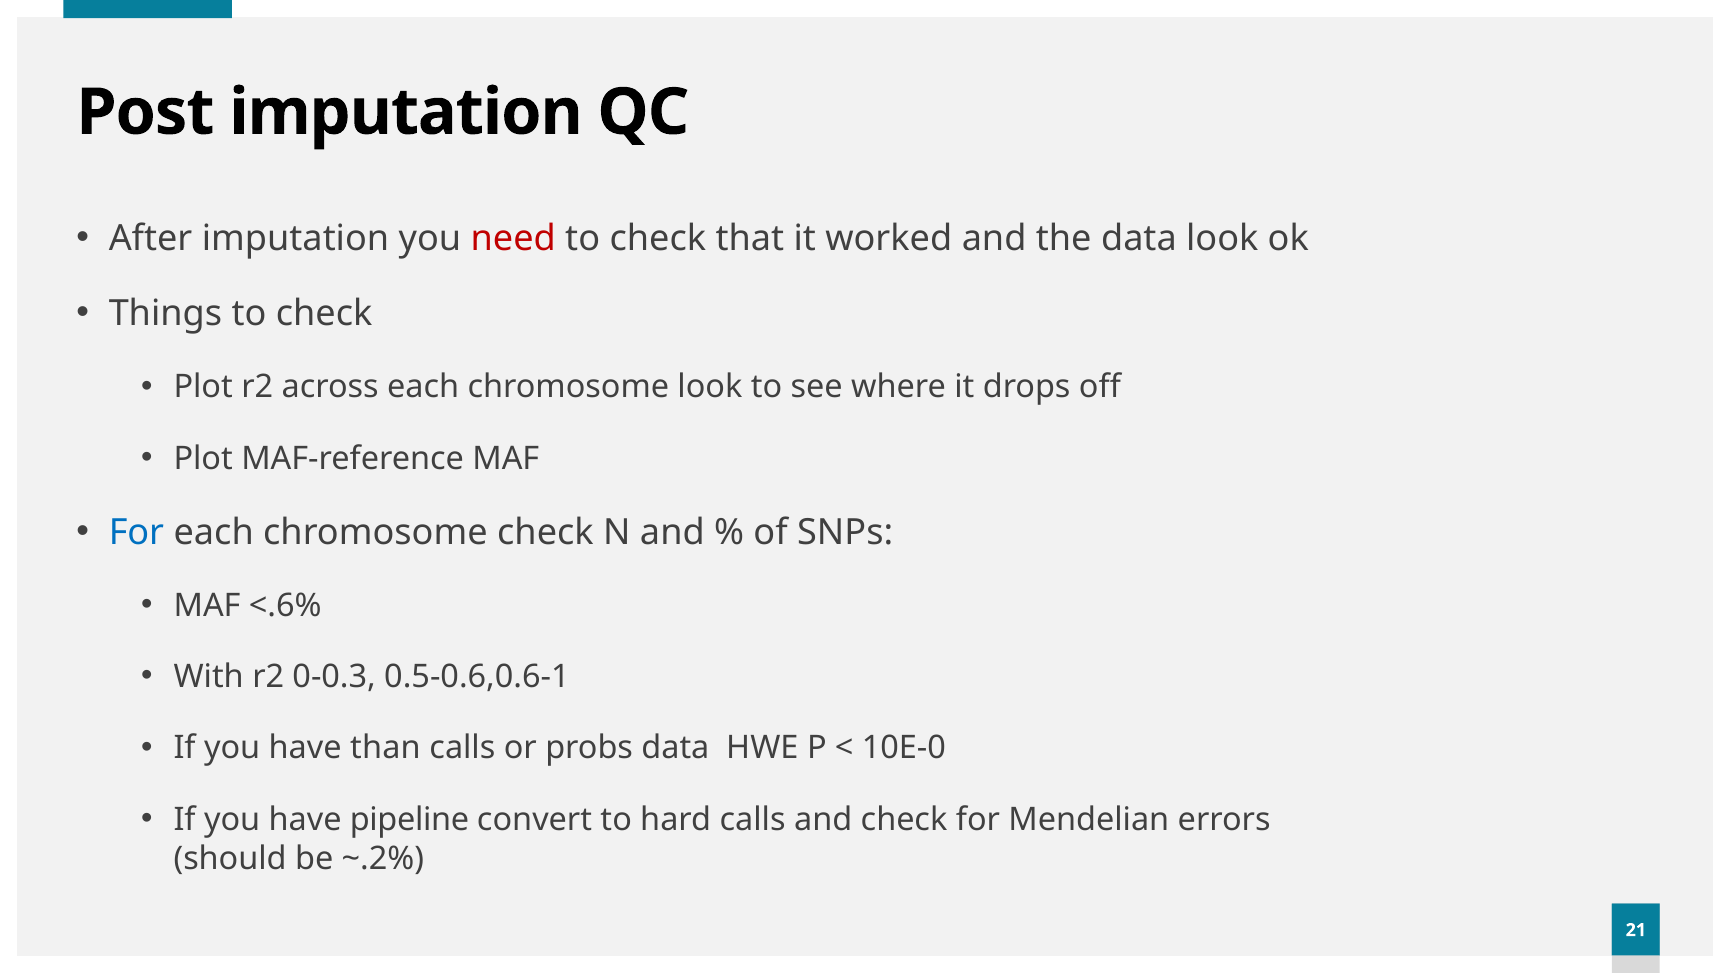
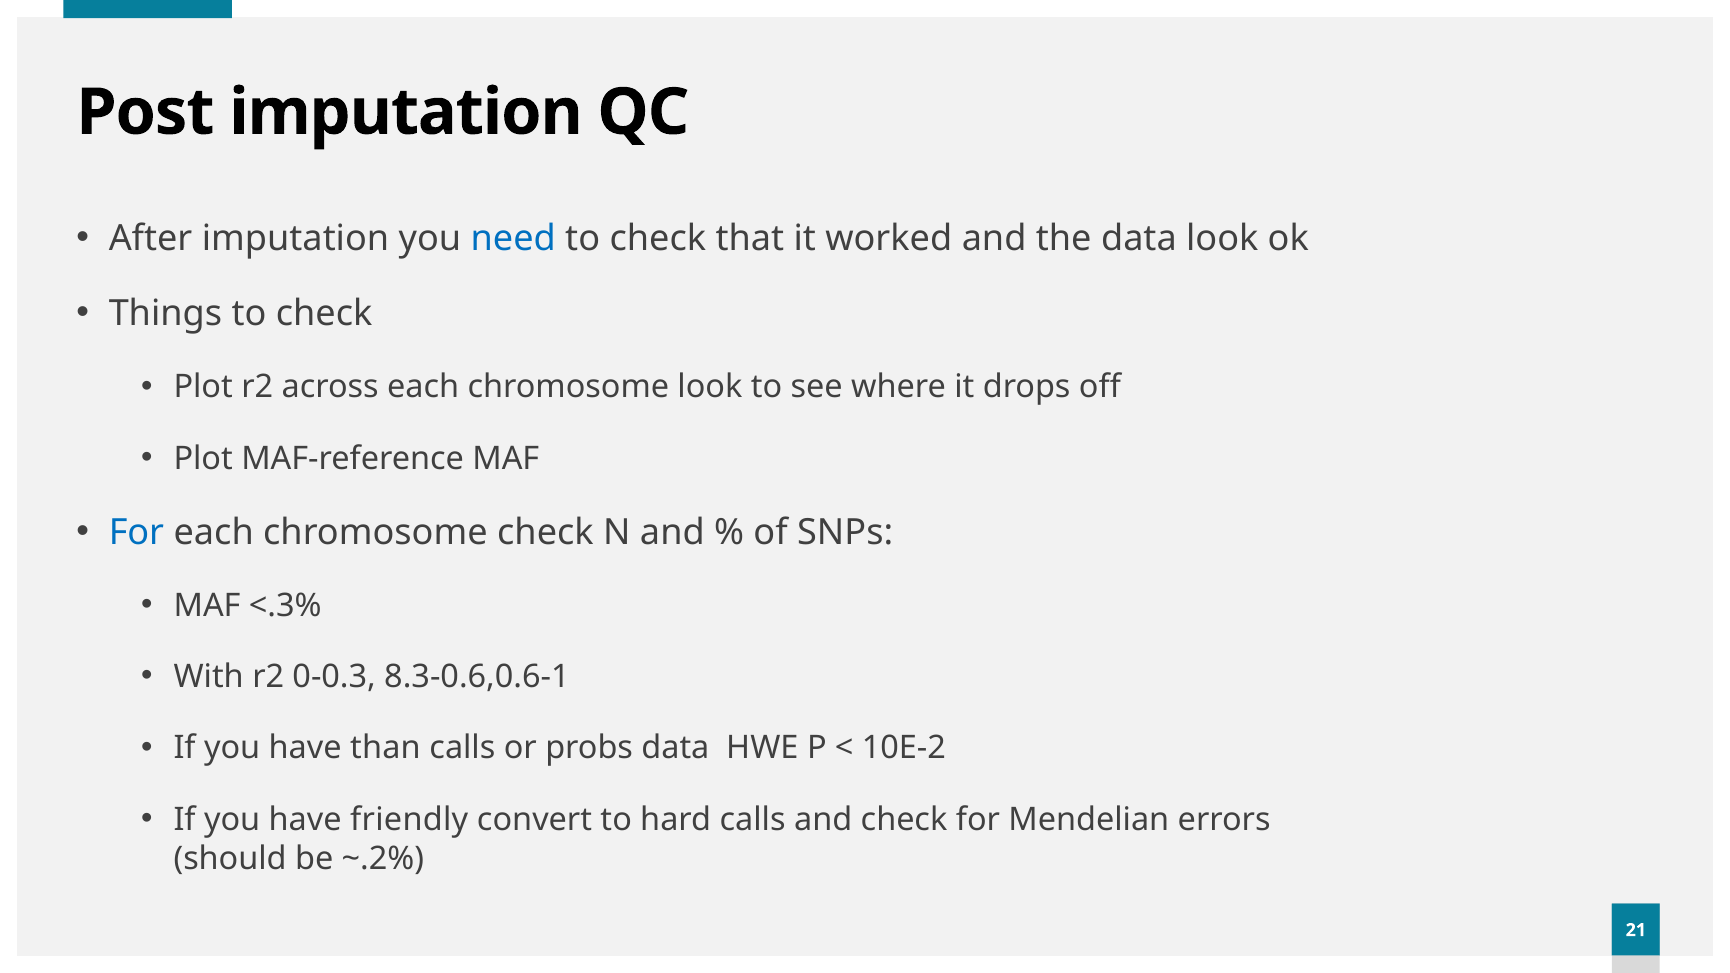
need colour: red -> blue
<.6%: <.6% -> <.3%
0.5-0.6,0.6-1: 0.5-0.6,0.6-1 -> 8.3-0.6,0.6-1
10E-0: 10E-0 -> 10E-2
pipeline: pipeline -> friendly
